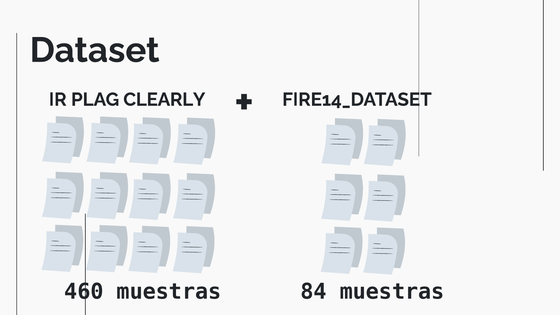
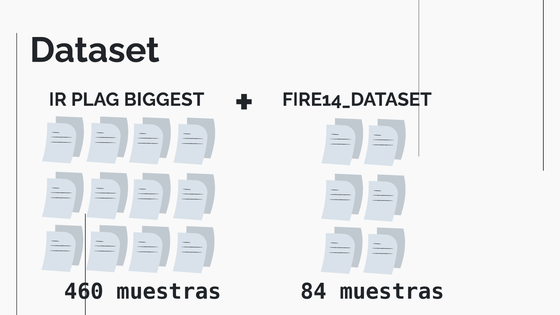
CLEARLY: CLEARLY -> BIGGEST
